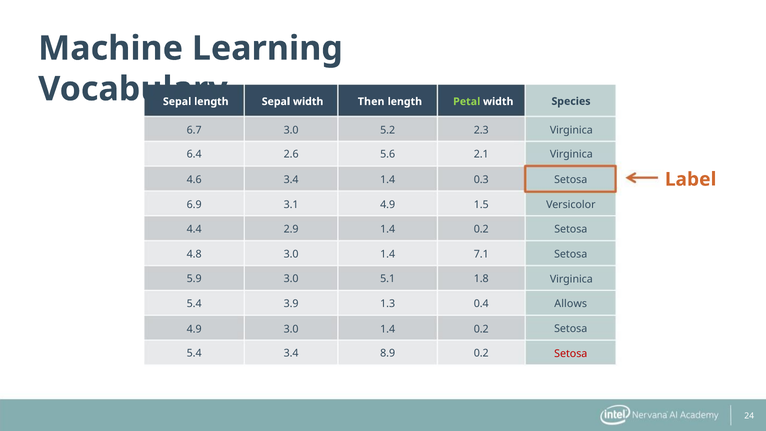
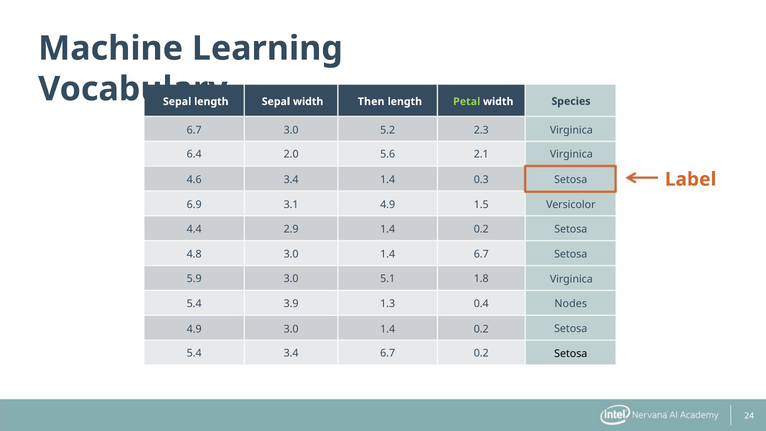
2.6: 2.6 -> 2.0
7.1 at (481, 254): 7.1 -> 6.7
Allows: Allows -> Nodes
8.9 at (388, 353): 8.9 -> 6.7
Setosa at (571, 353) colour: red -> black
